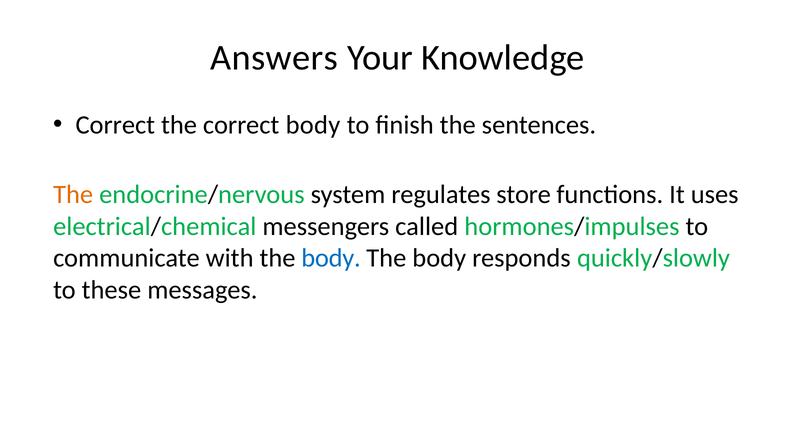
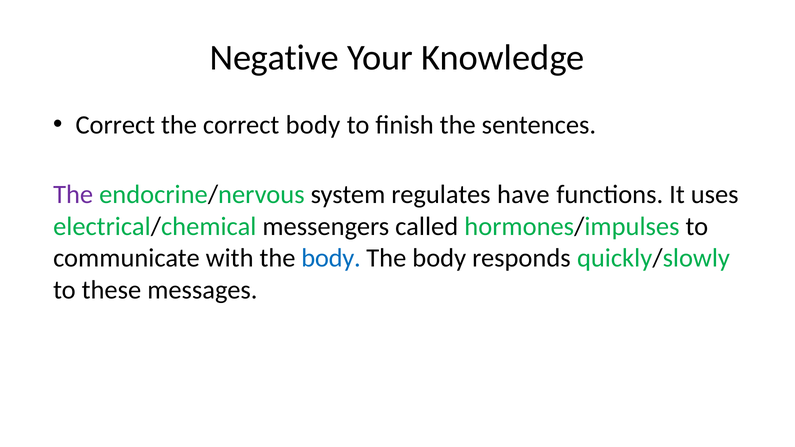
Answers: Answers -> Negative
The at (73, 195) colour: orange -> purple
store: store -> have
